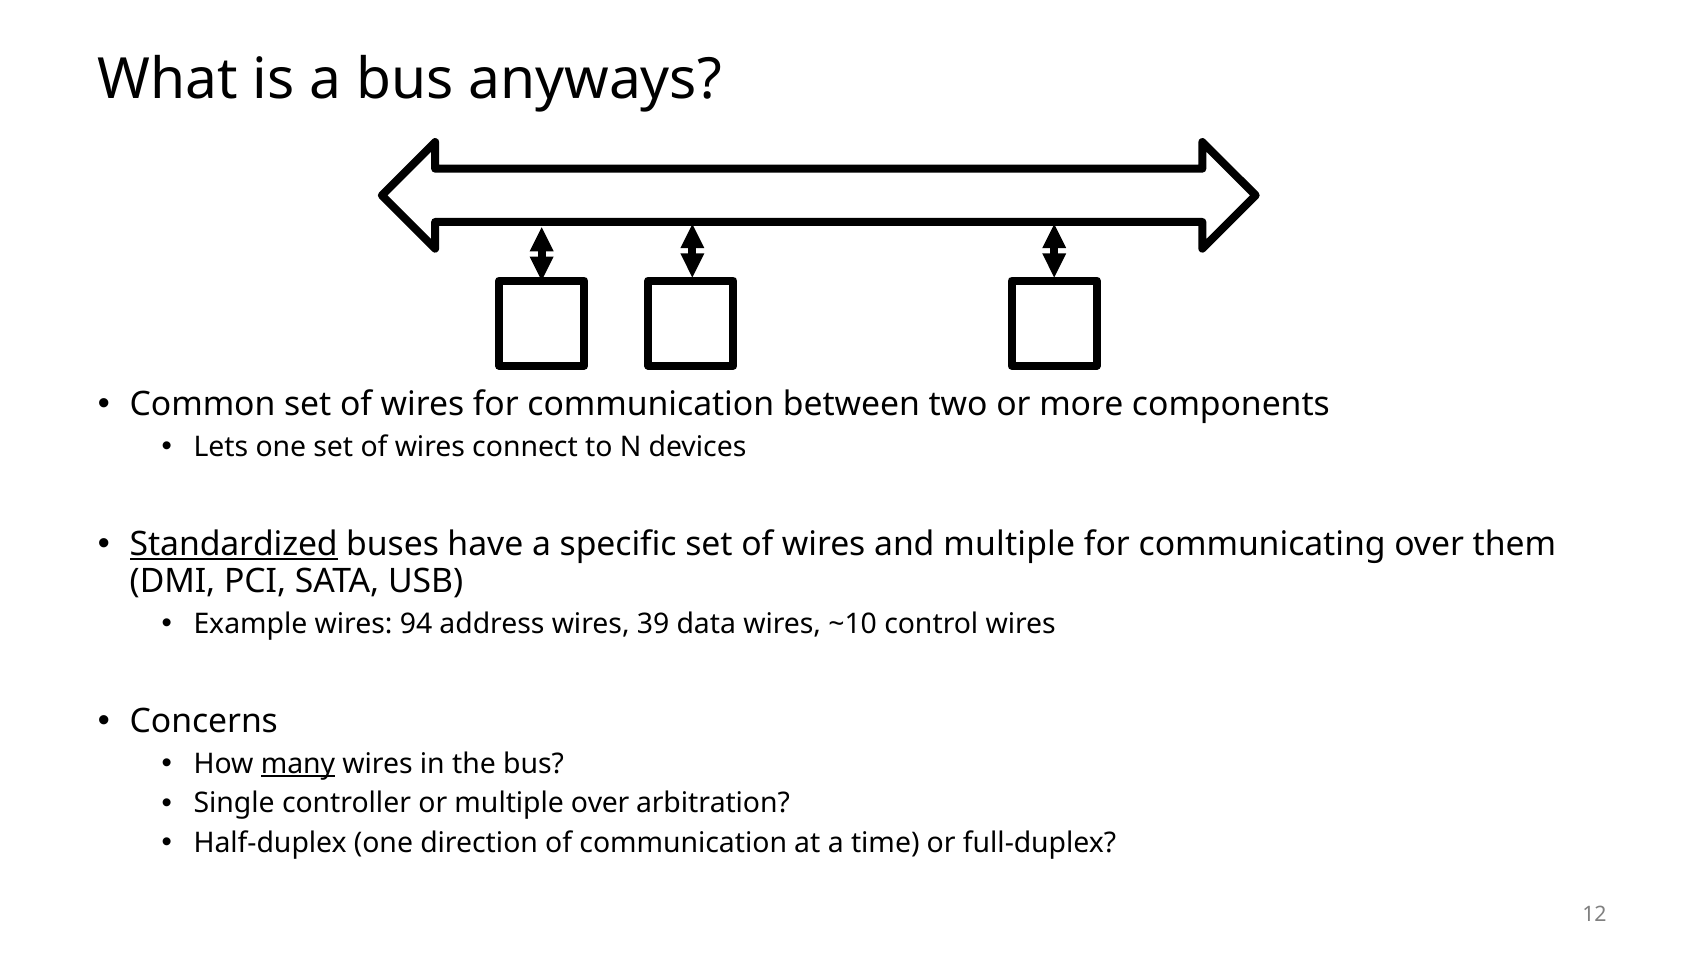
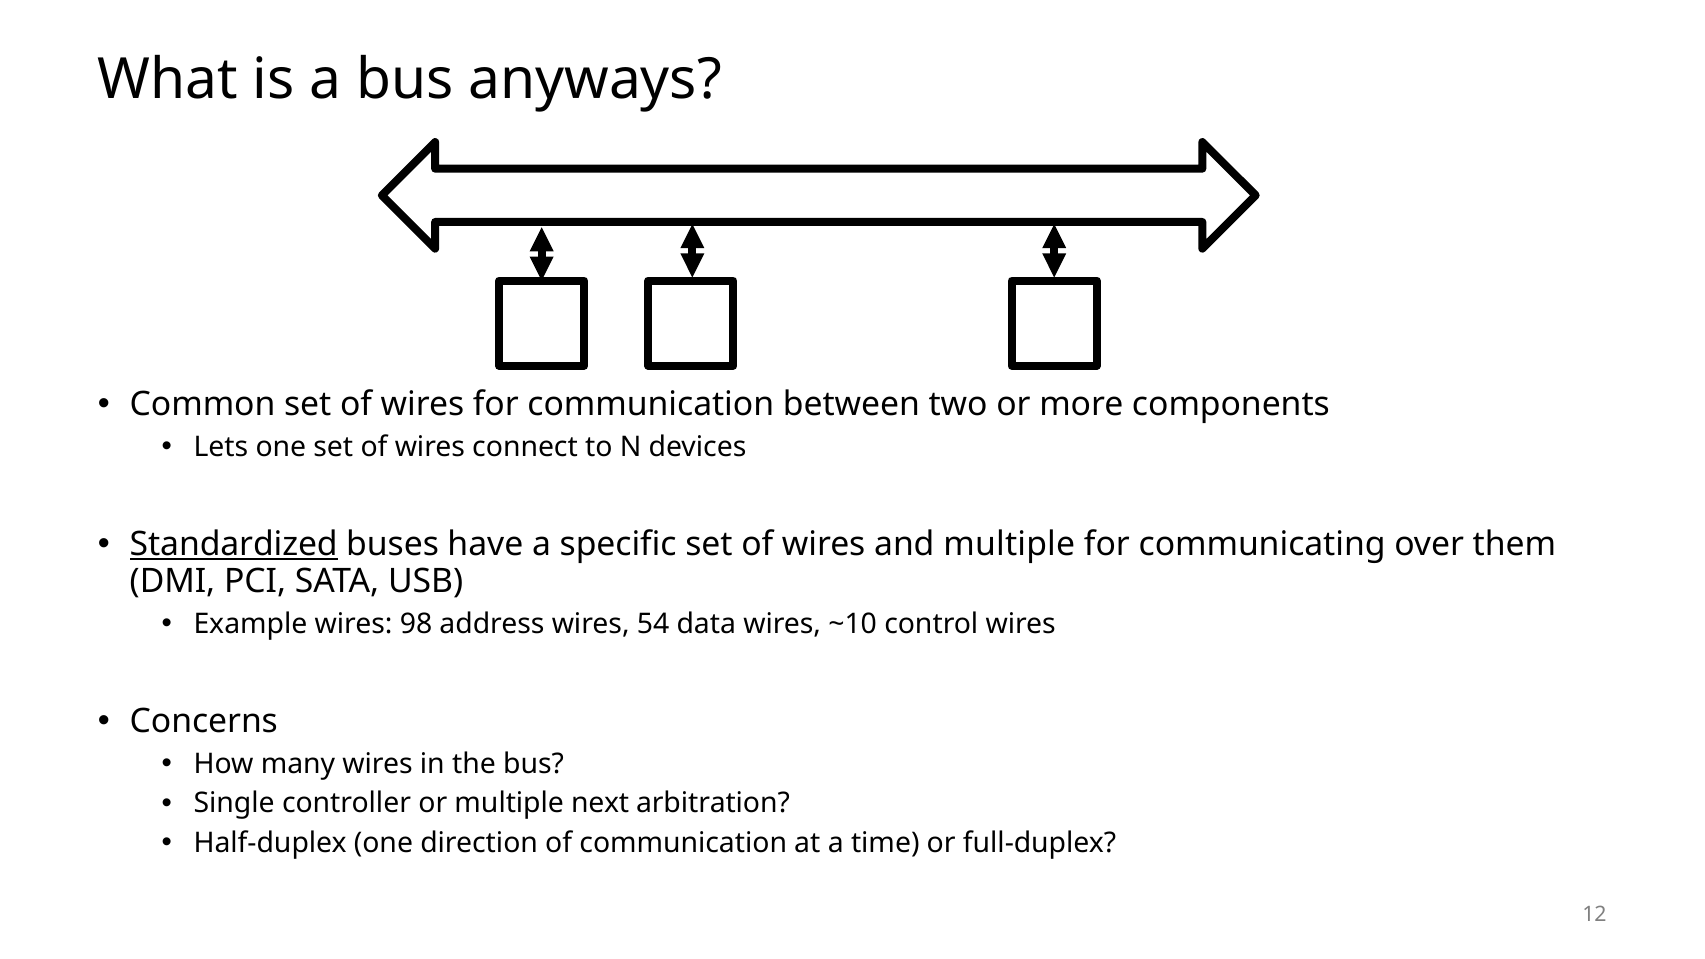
94: 94 -> 98
39: 39 -> 54
many underline: present -> none
multiple over: over -> next
